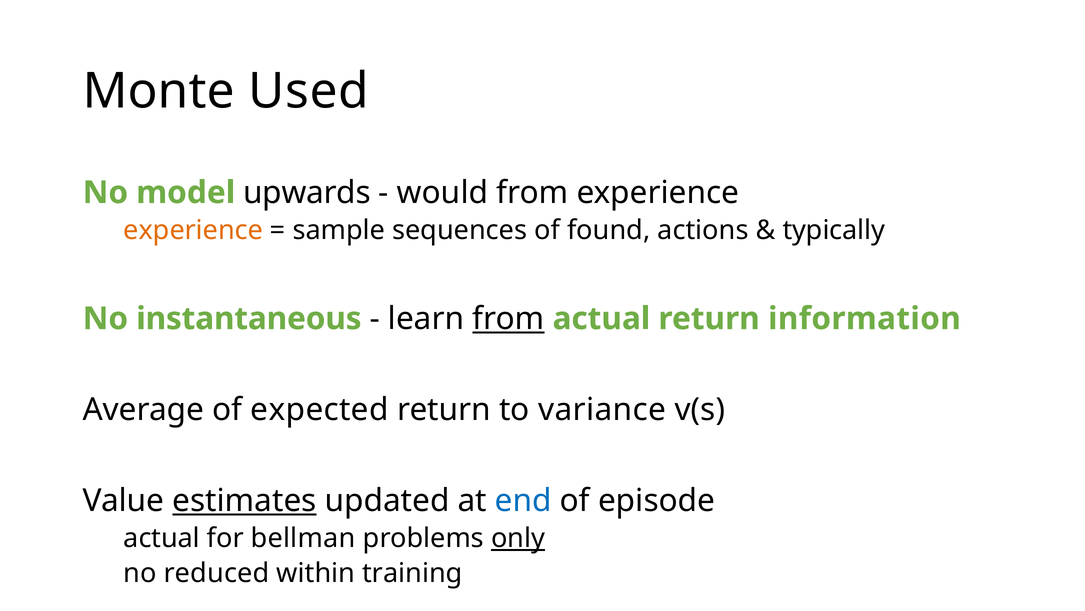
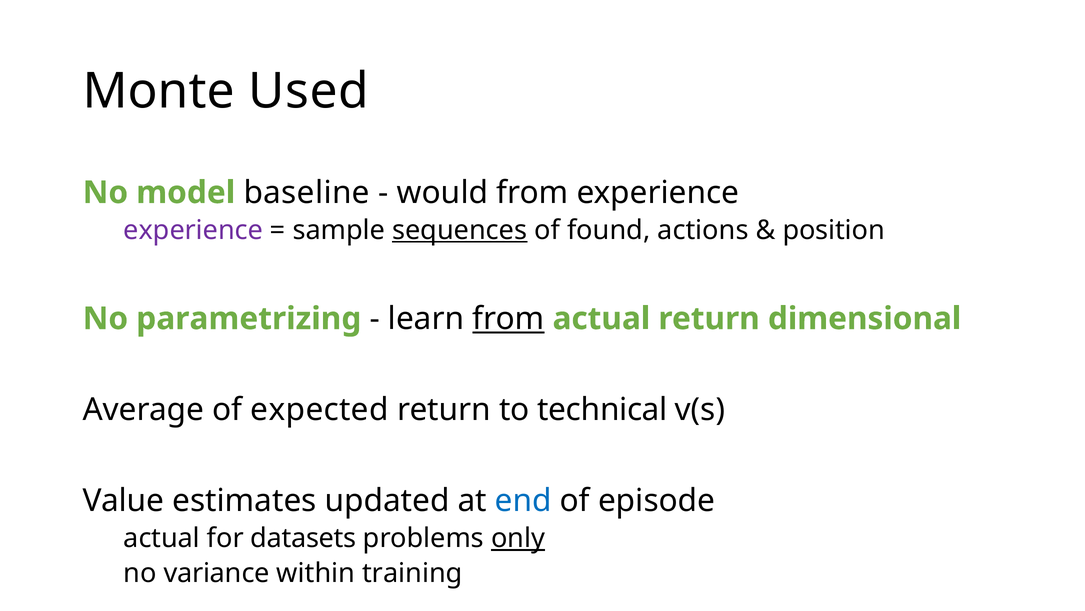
upwards: upwards -> baseline
experience at (193, 230) colour: orange -> purple
sequences underline: none -> present
typically: typically -> position
instantaneous: instantaneous -> parametrizing
information: information -> dimensional
variance: variance -> technical
estimates underline: present -> none
bellman: bellman -> datasets
reduced: reduced -> variance
